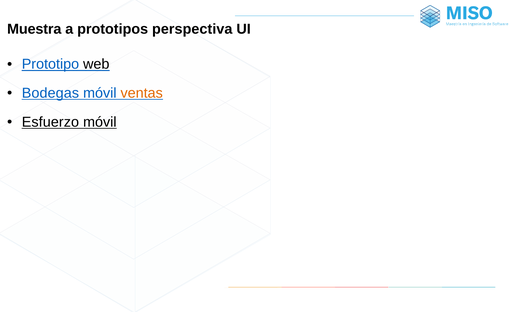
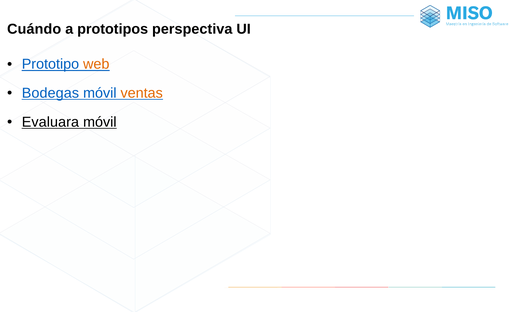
Muestra: Muestra -> Cuándo
web colour: black -> orange
Esfuerzo: Esfuerzo -> Evaluara
